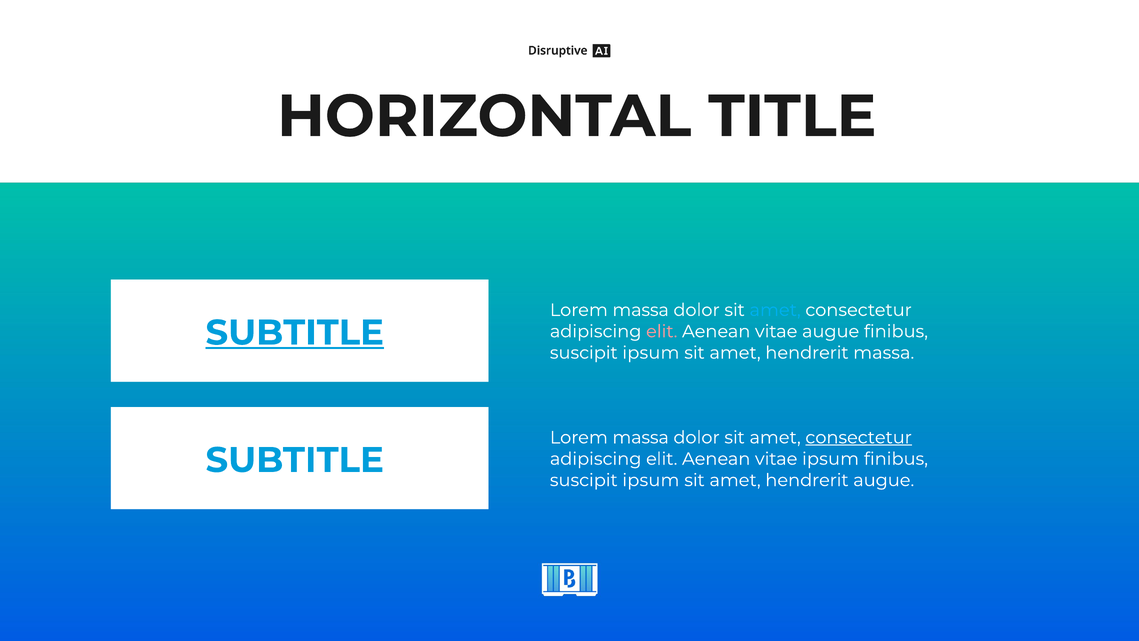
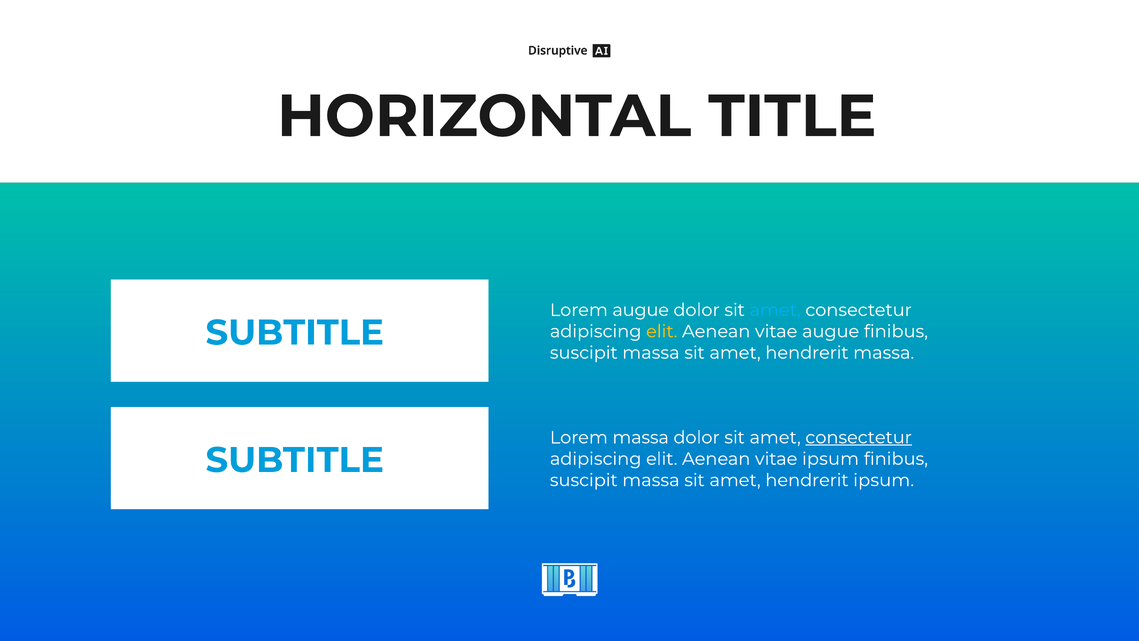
massa at (641, 310): massa -> augue
SUBTITLE at (295, 333) underline: present -> none
elit at (662, 331) colour: pink -> yellow
ipsum at (651, 353): ipsum -> massa
ipsum at (651, 480): ipsum -> massa
hendrerit augue: augue -> ipsum
